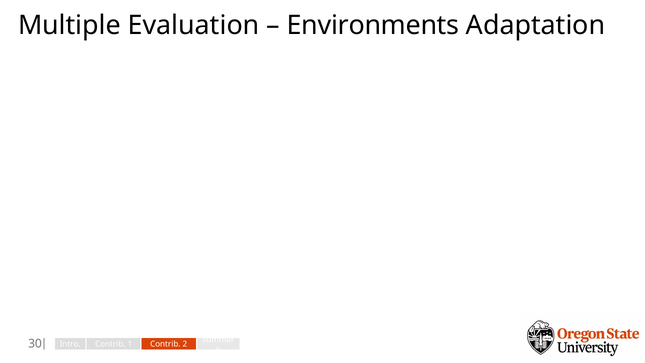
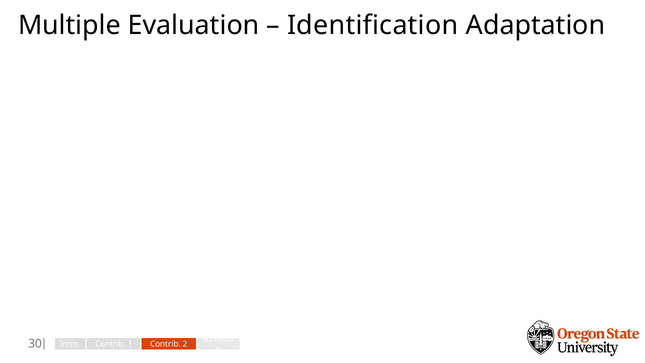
Environments: Environments -> Identification
